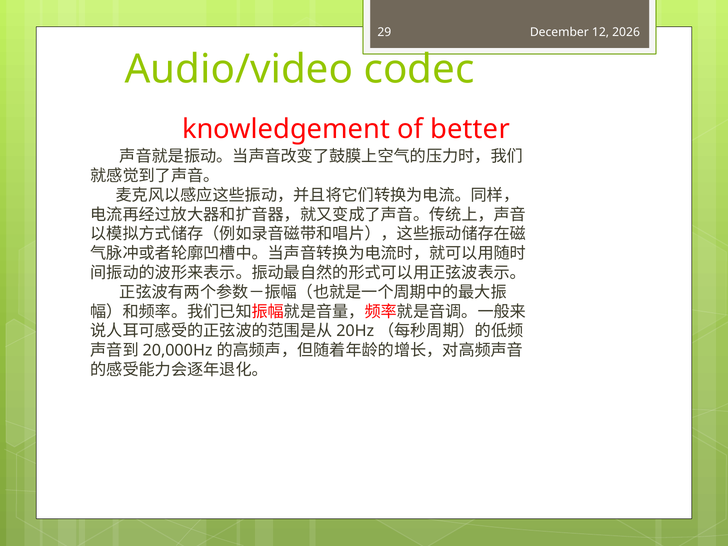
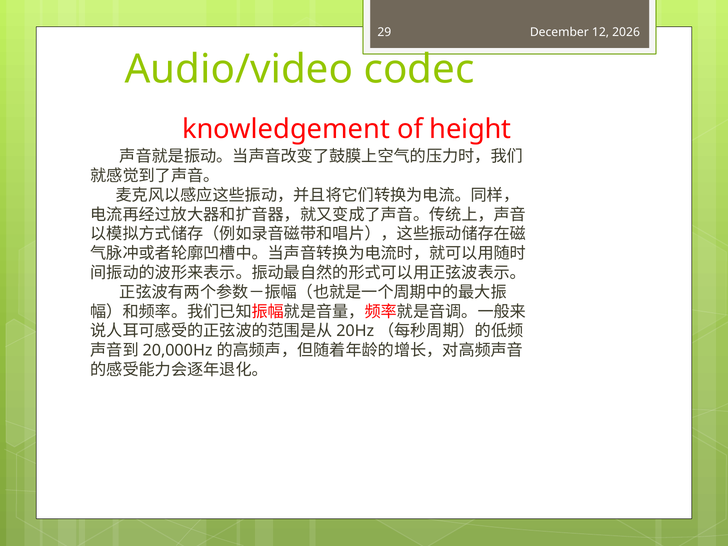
better: better -> height
